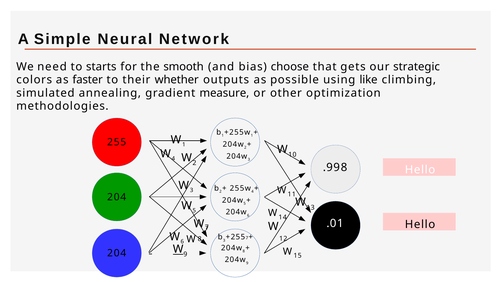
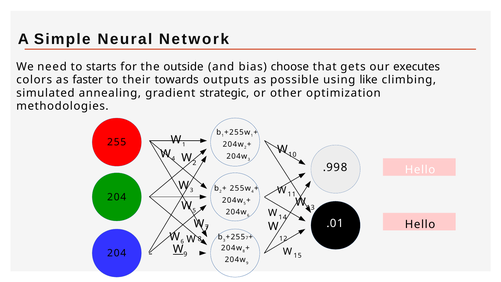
smooth: smooth -> outside
strategic: strategic -> executes
whether: whether -> towards
measure: measure -> strategic
